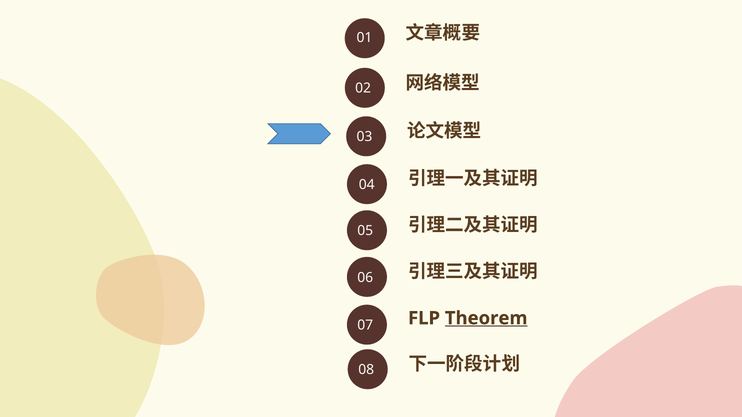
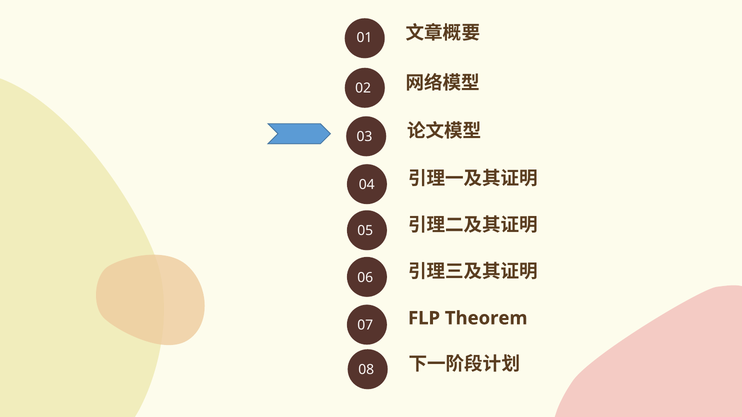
Theorem underline: present -> none
